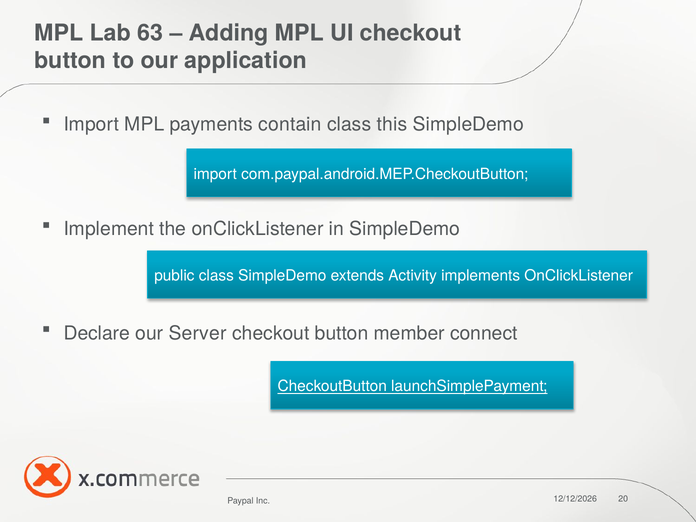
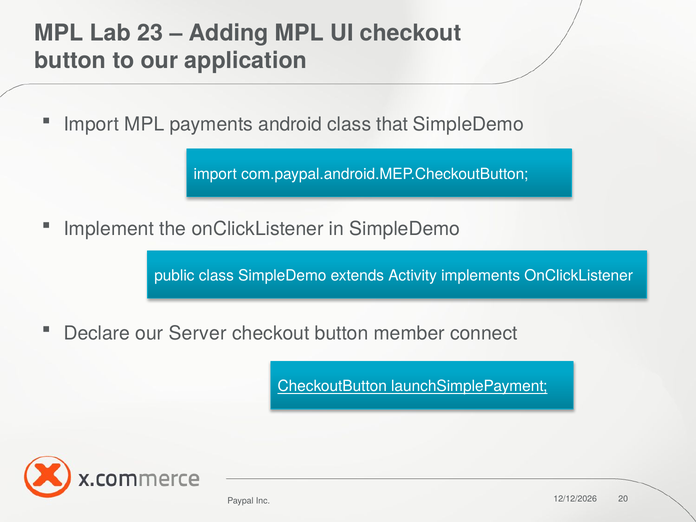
63: 63 -> 23
contain: contain -> android
this: this -> that
